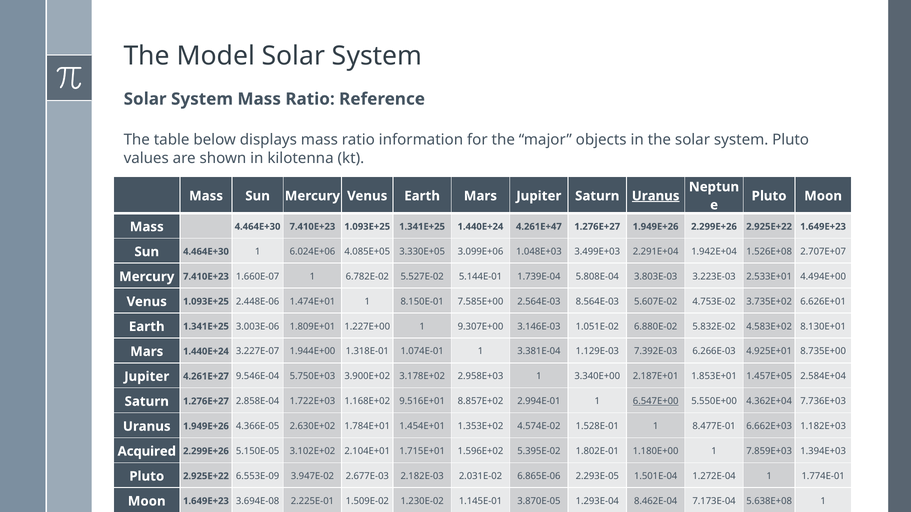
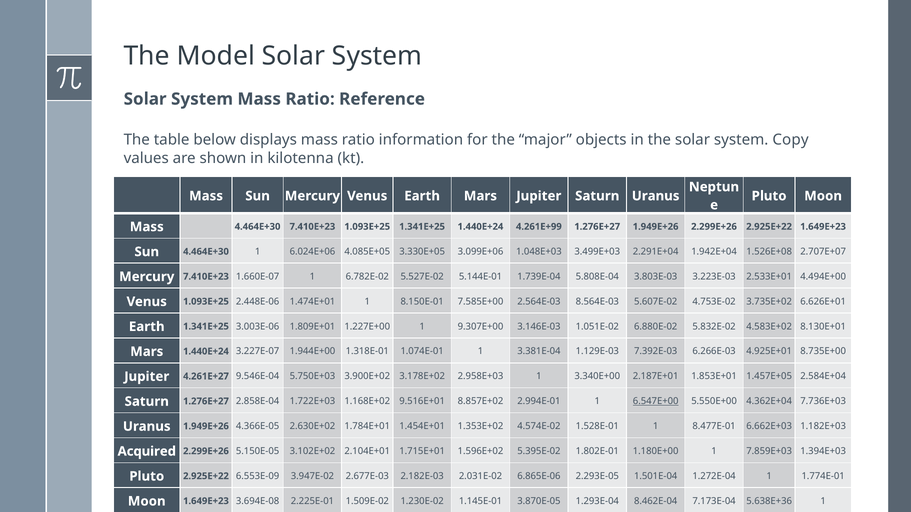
system Pluto: Pluto -> Copy
Uranus at (656, 196) underline: present -> none
4.261E+47: 4.261E+47 -> 4.261E+99
5.638E+08: 5.638E+08 -> 5.638E+36
